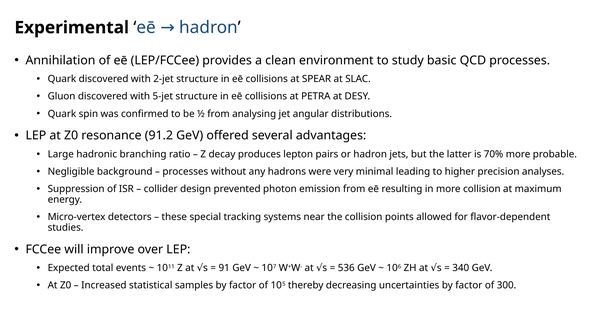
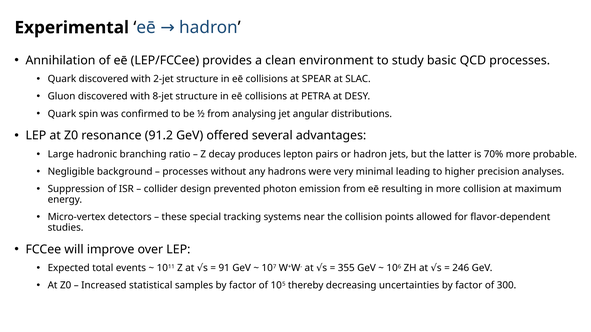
5-jet: 5-jet -> 8-jet
536: 536 -> 355
340: 340 -> 246
